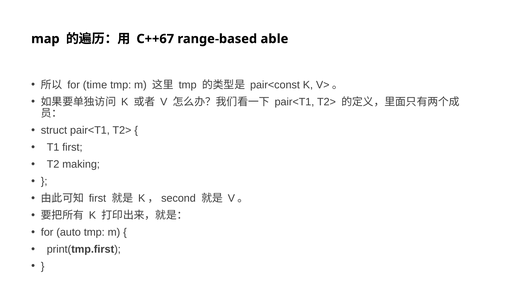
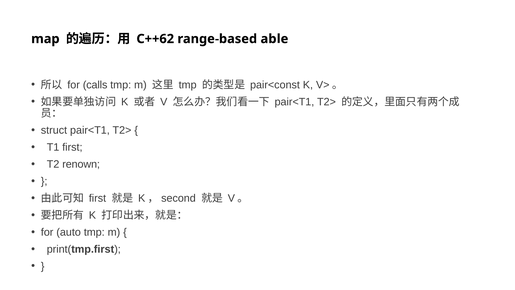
C++67: C++67 -> C++62
time: time -> calls
making: making -> renown
